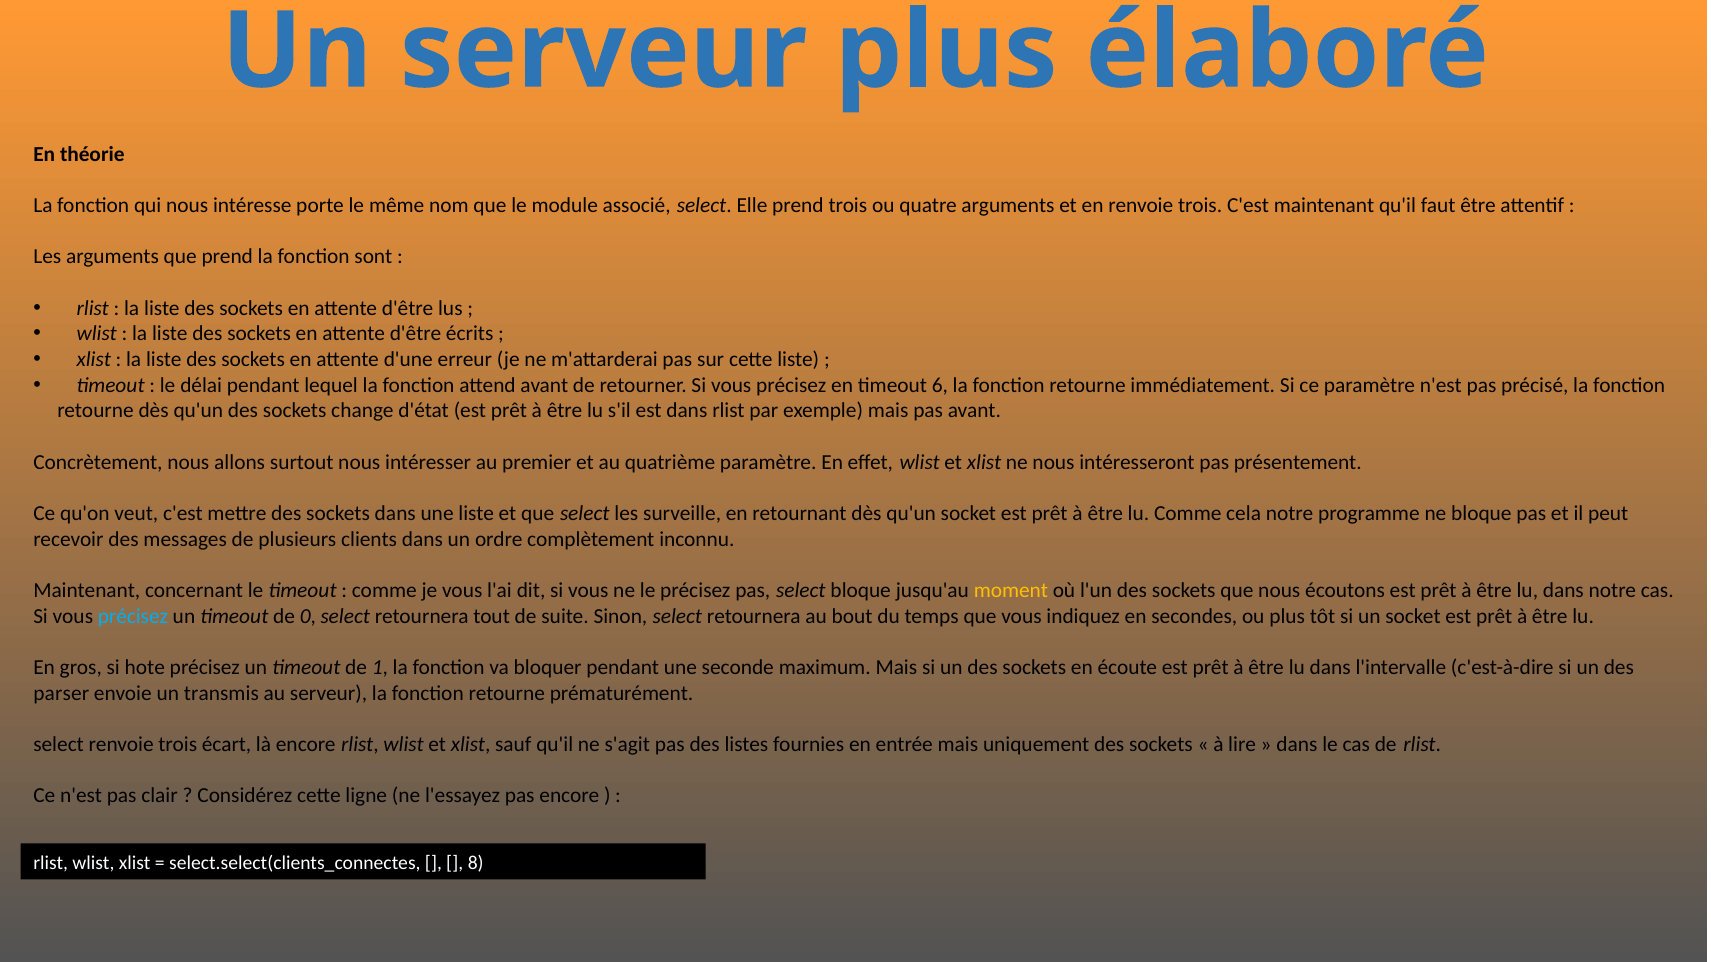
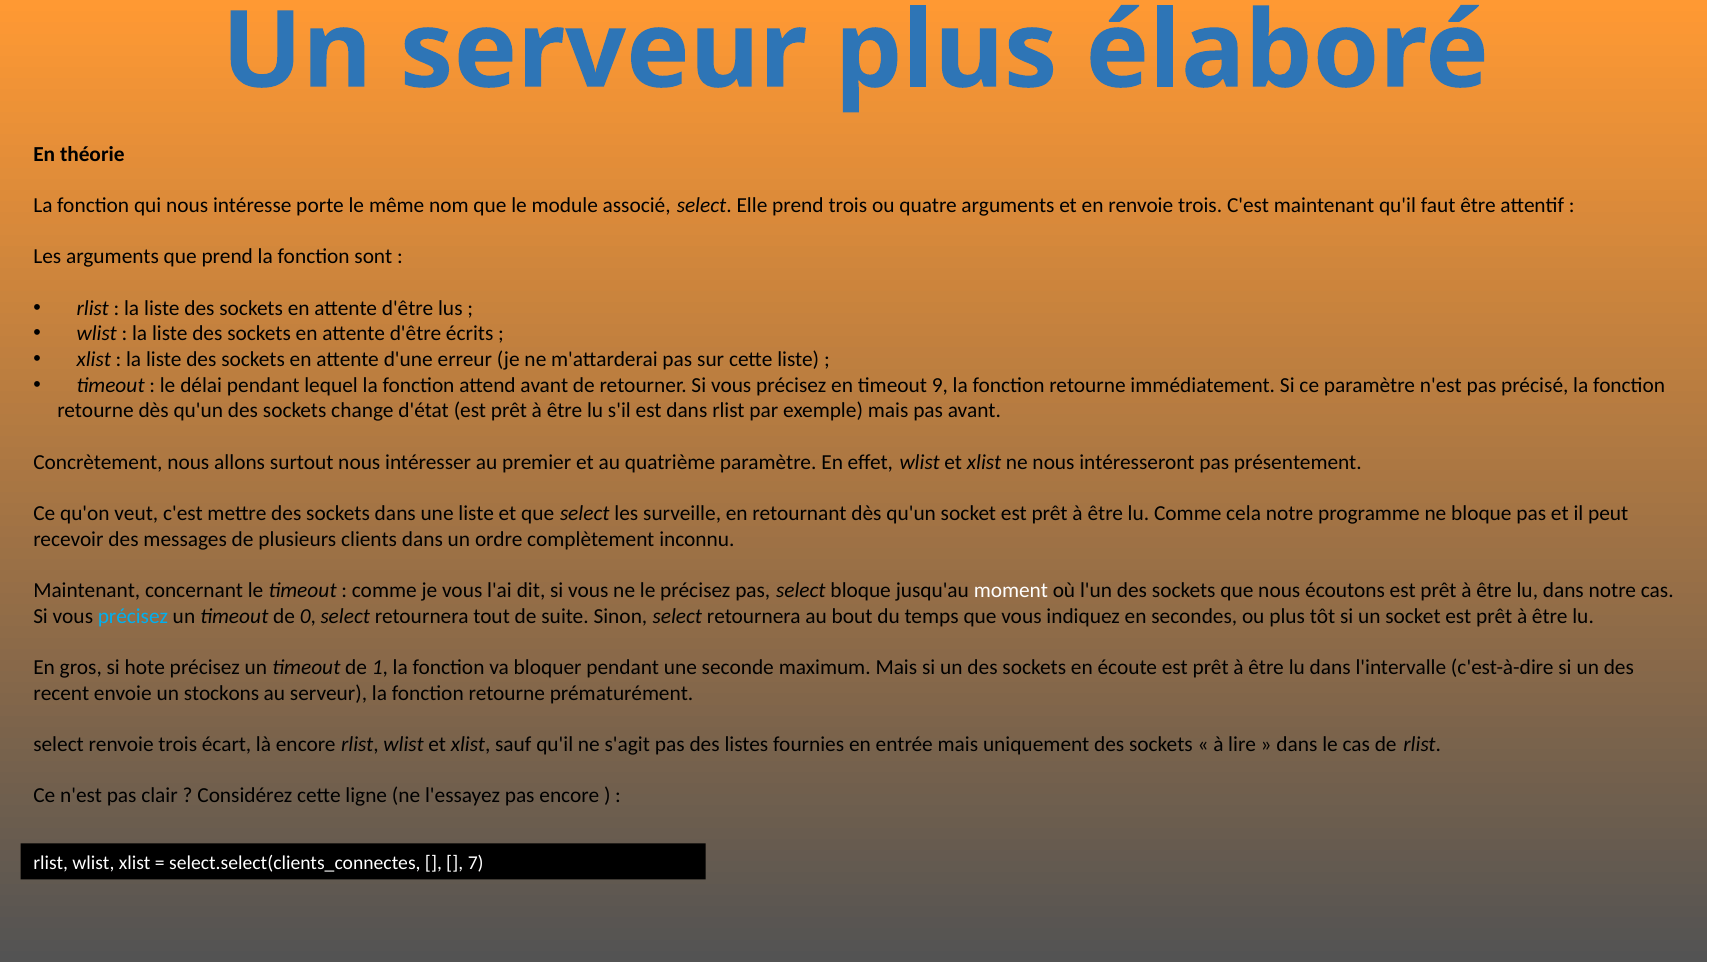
6: 6 -> 9
moment colour: yellow -> white
parser: parser -> recent
transmis: transmis -> stockons
8: 8 -> 7
